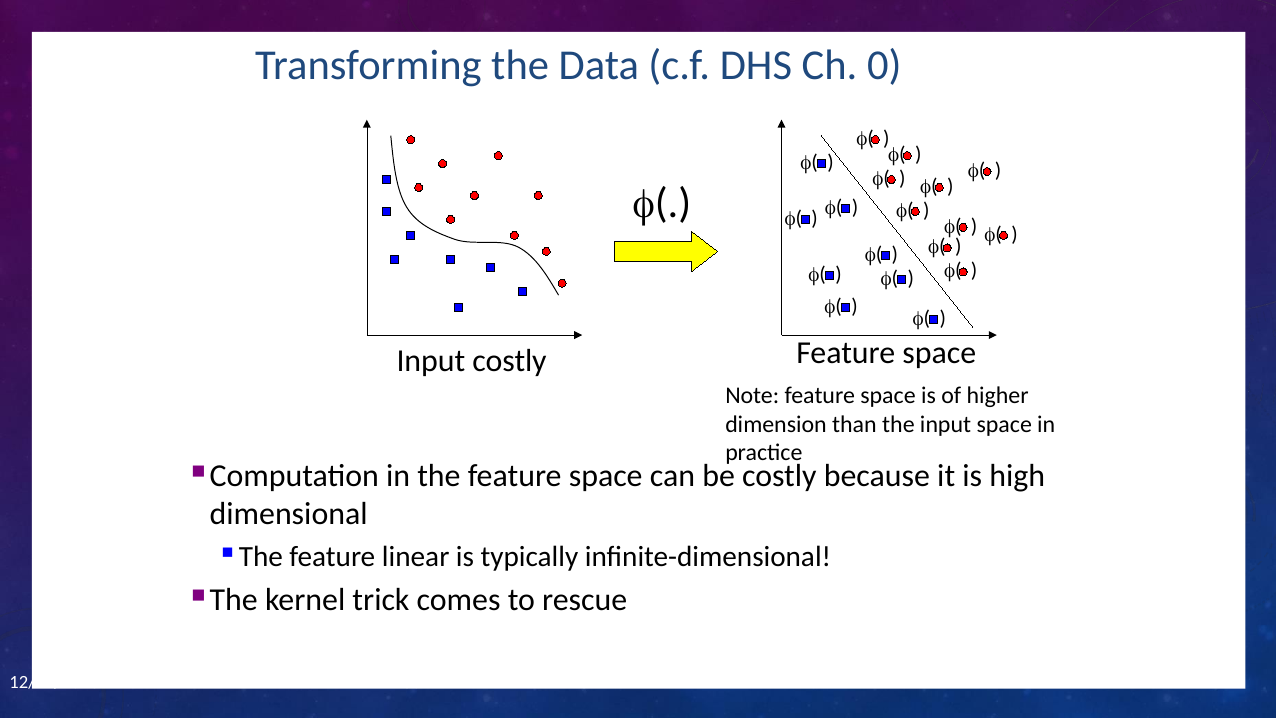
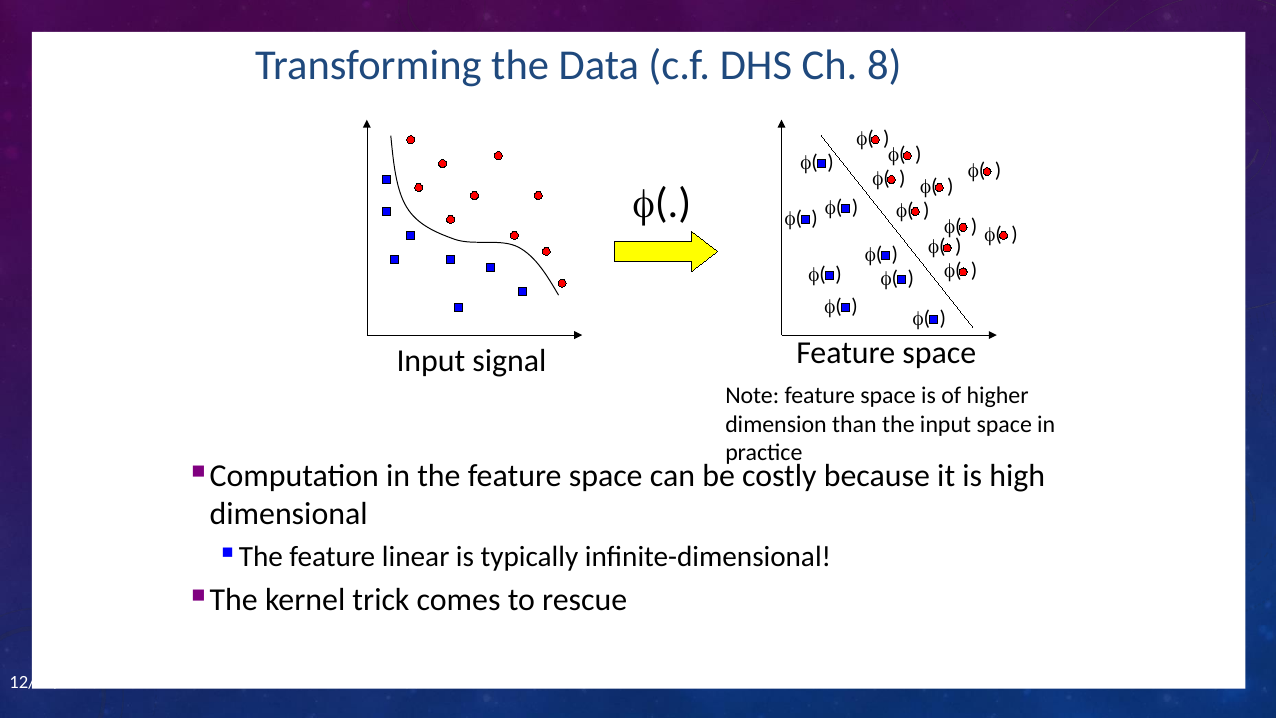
0: 0 -> 8
Input costly: costly -> signal
